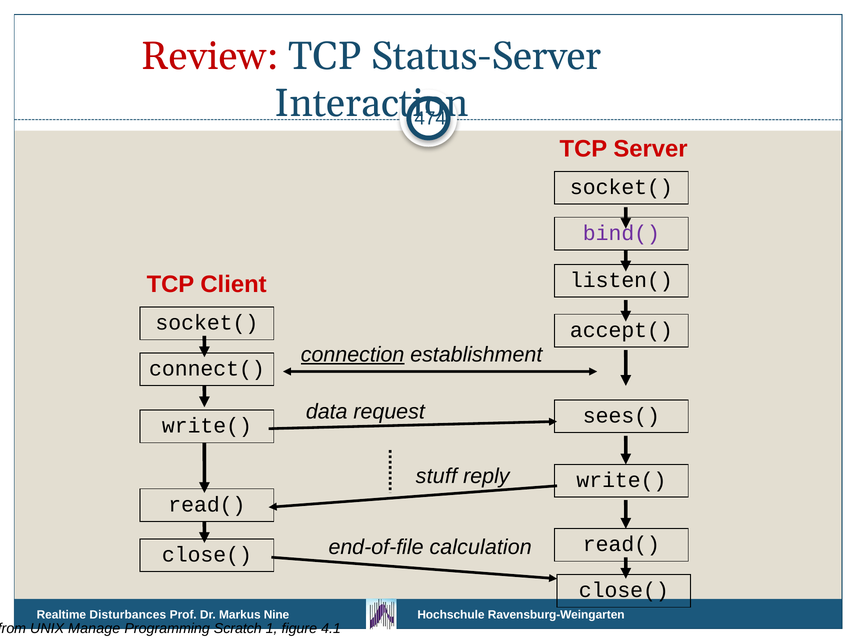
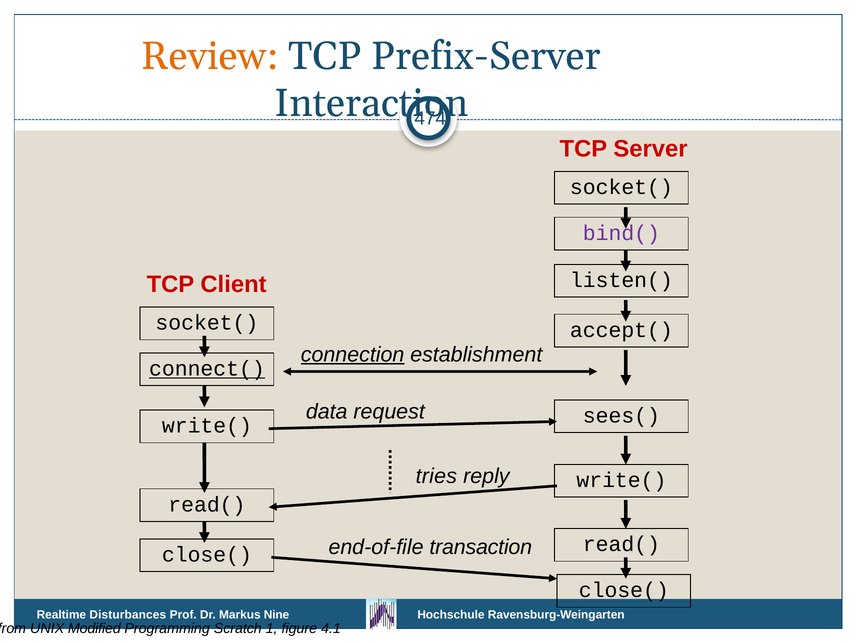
Review colour: red -> orange
Status-Server: Status-Server -> Prefix-Server
connect( underline: none -> present
stuff: stuff -> tries
calculation: calculation -> transaction
Manage: Manage -> Modified
